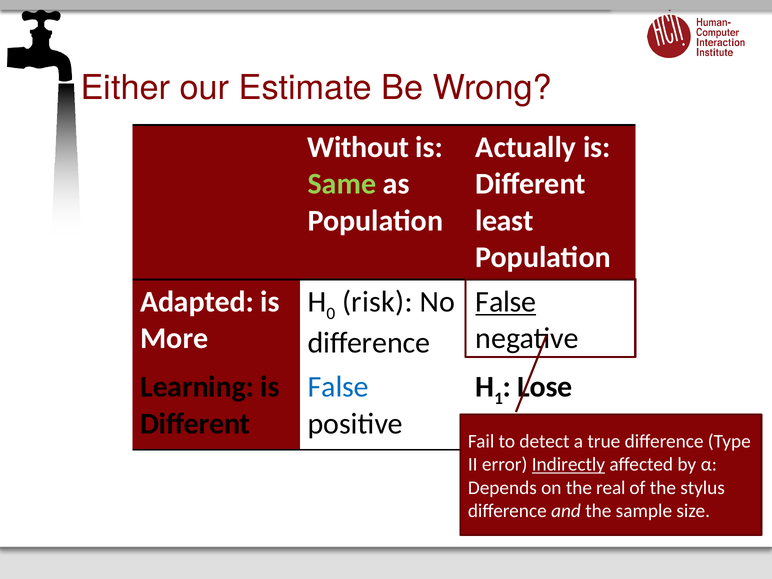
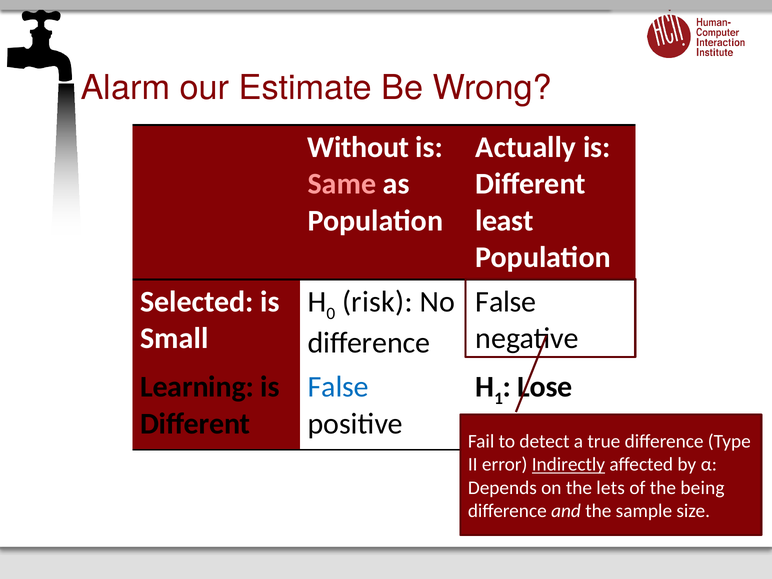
Either: Either -> Alarm
Same colour: light green -> pink
Adapted: Adapted -> Selected
False at (506, 302) underline: present -> none
More: More -> Small
real: real -> lets
stylus: stylus -> being
